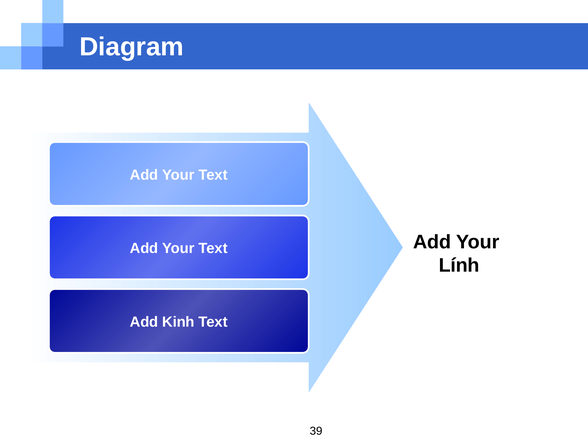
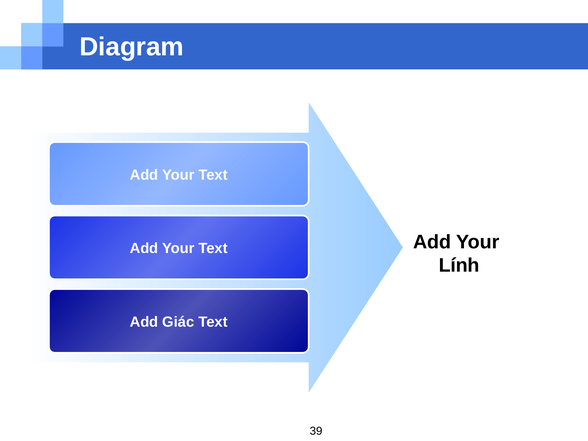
Kinh: Kinh -> Giác
